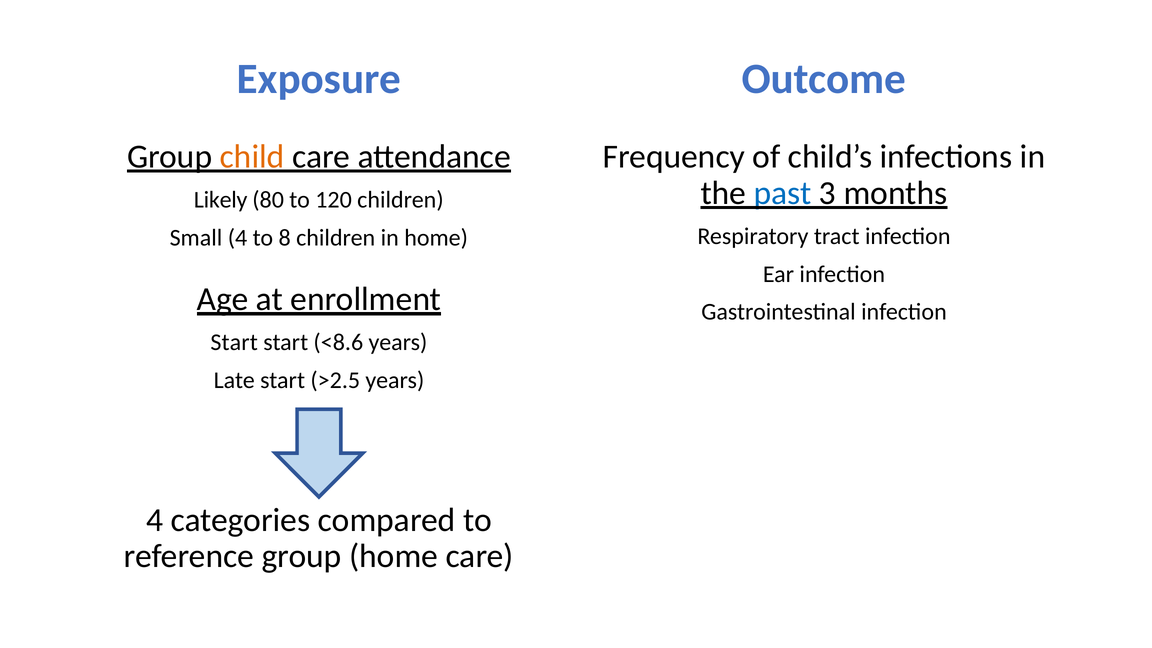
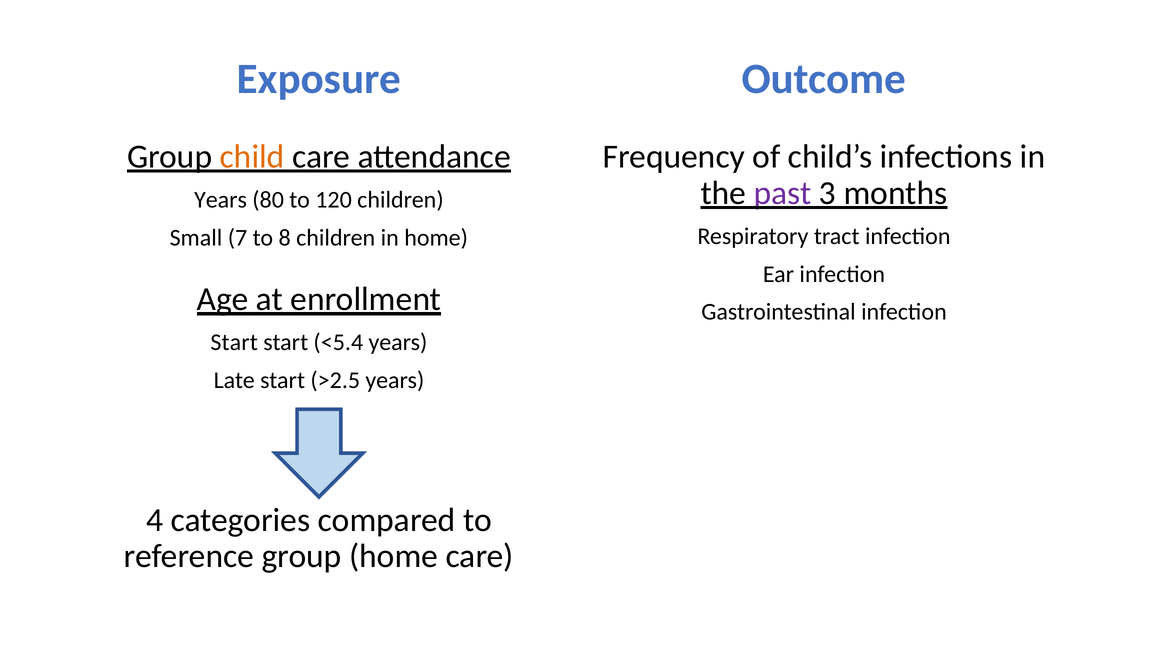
past colour: blue -> purple
Likely at (221, 200): Likely -> Years
Small 4: 4 -> 7
<8.6: <8.6 -> <5.4
